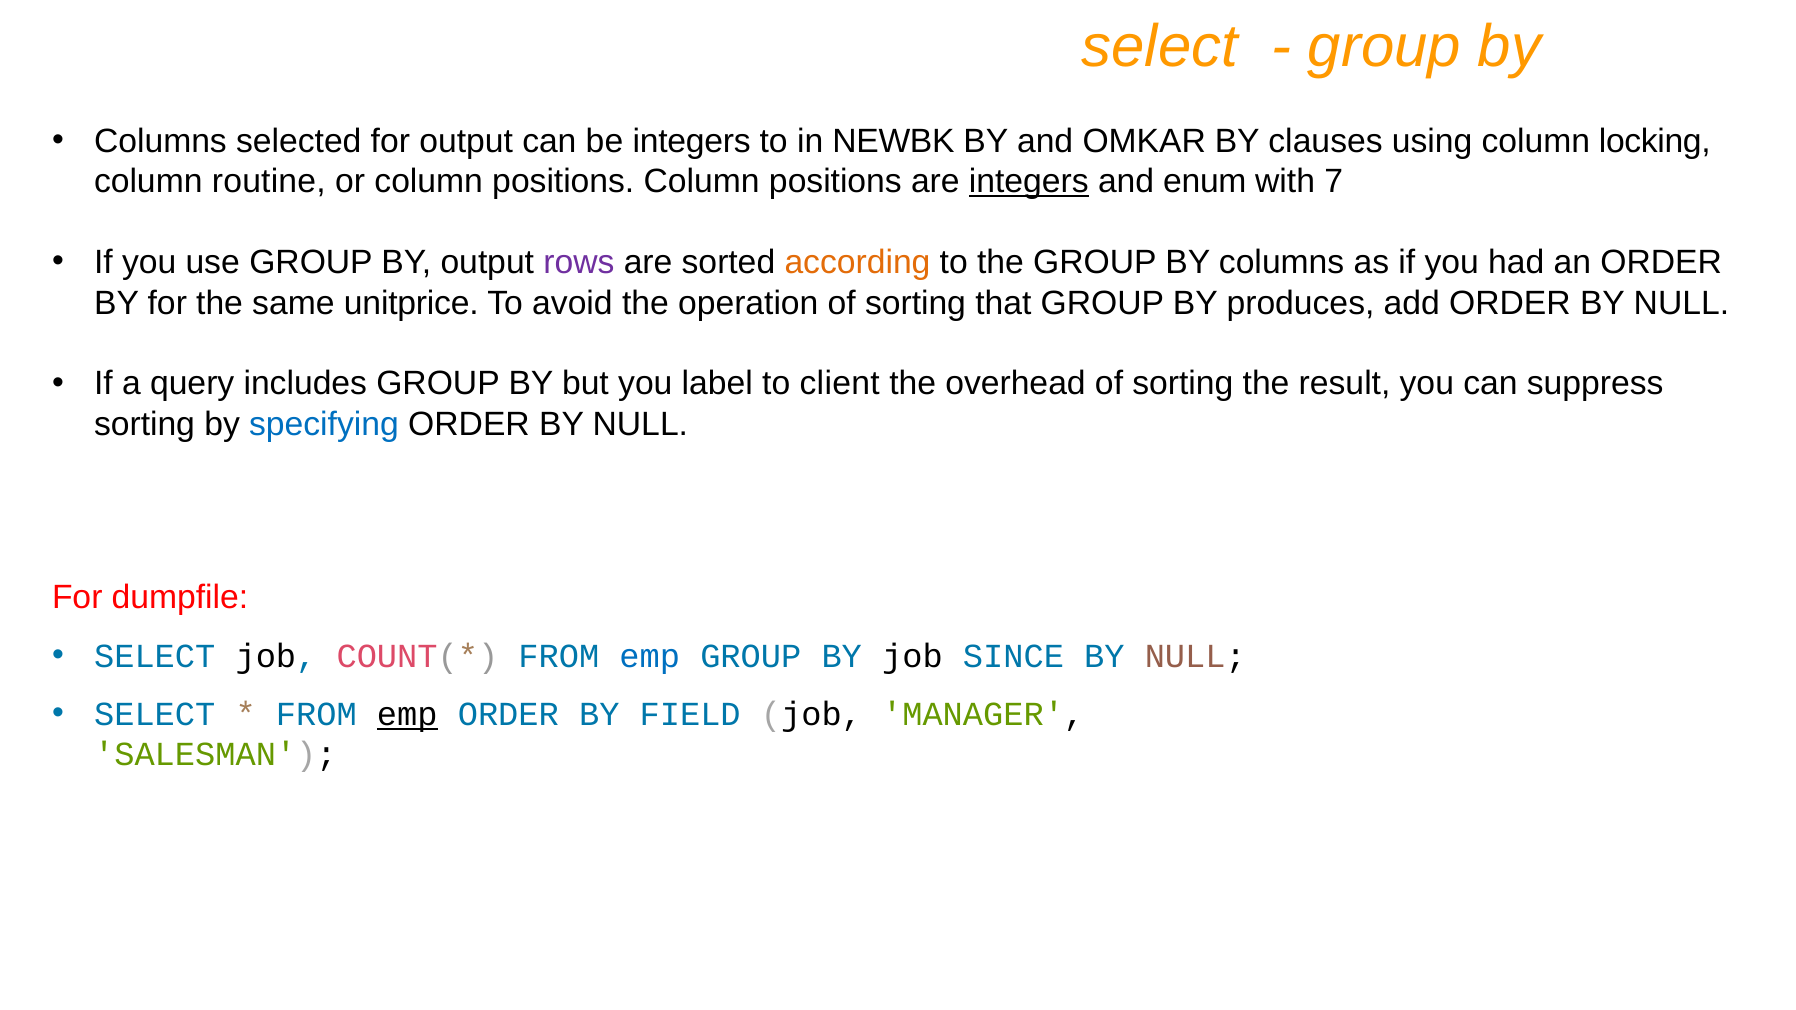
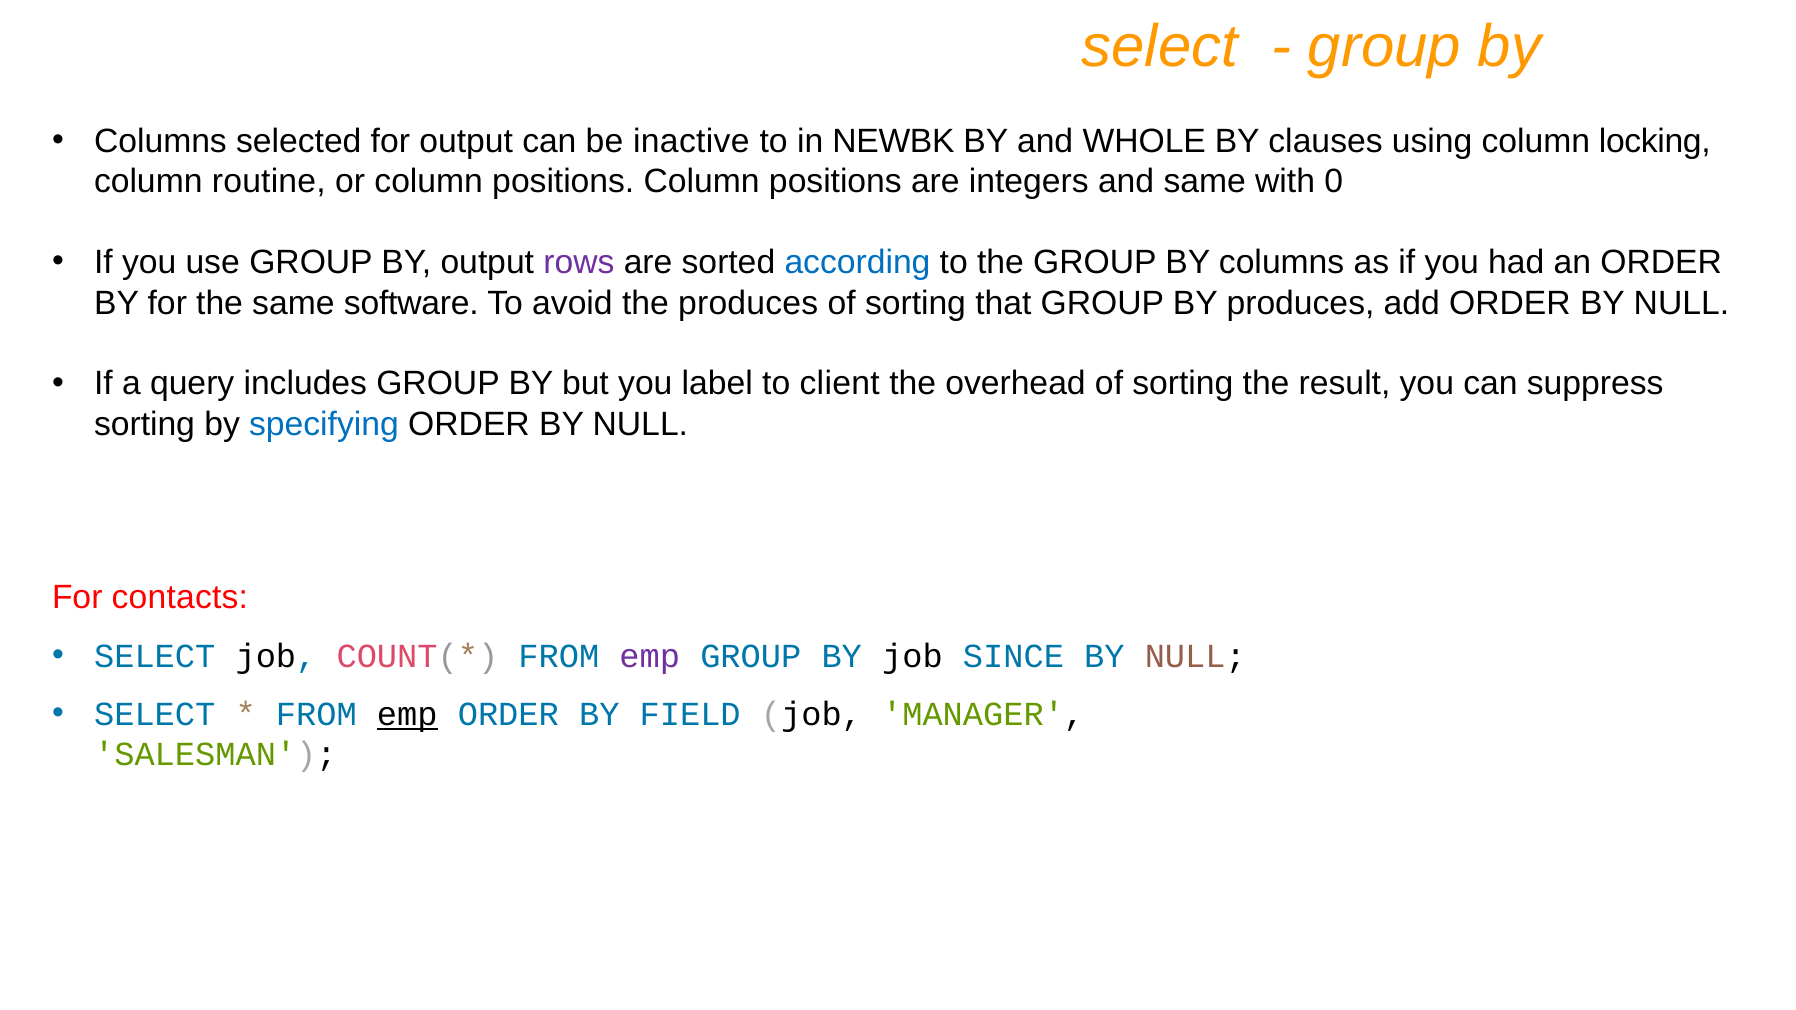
be integers: integers -> inactive
OMKAR: OMKAR -> WHOLE
integers at (1029, 182) underline: present -> none
and enum: enum -> same
7: 7 -> 0
according colour: orange -> blue
unitprice: unitprice -> software
the operation: operation -> produces
dumpfile: dumpfile -> contacts
emp at (650, 656) colour: blue -> purple
